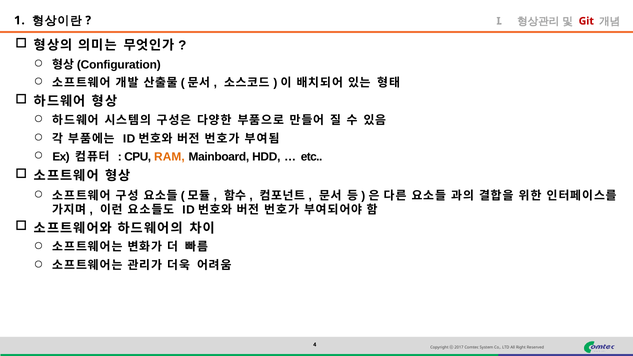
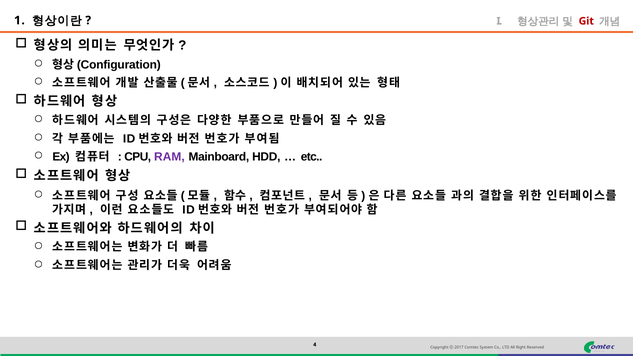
RAM colour: orange -> purple
